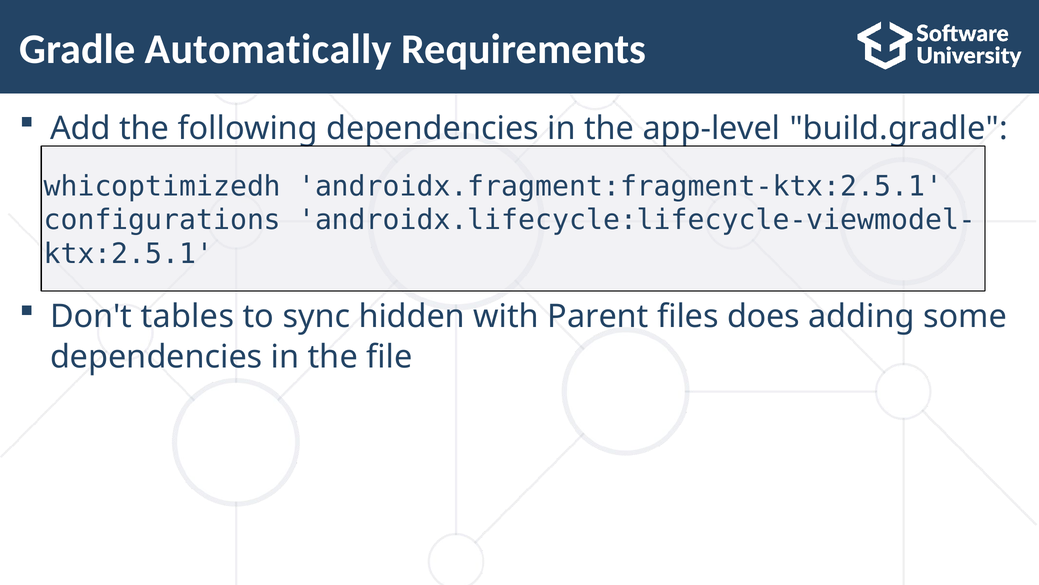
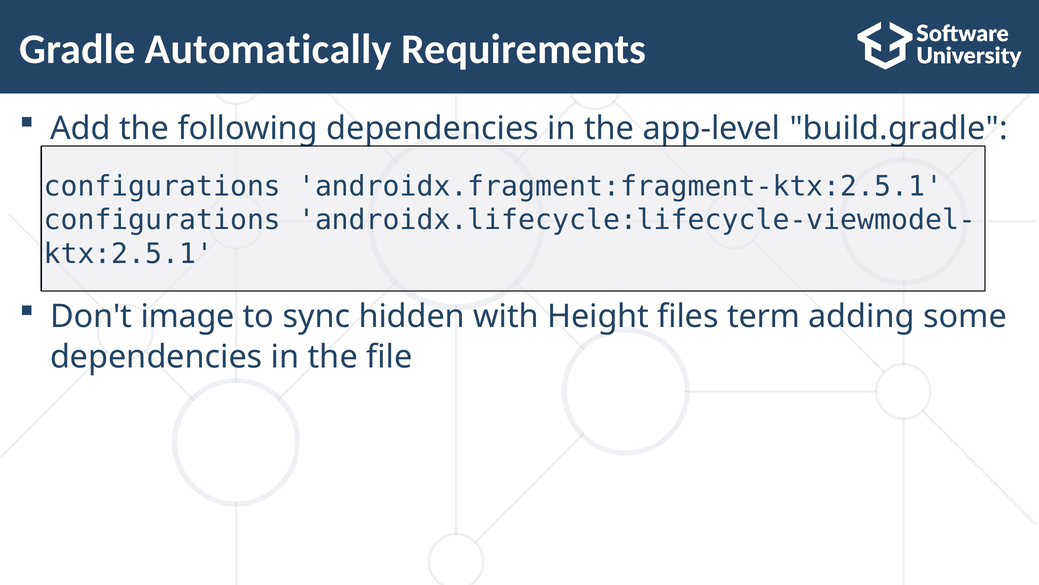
whicoptimizedh at (162, 186): whicoptimizedh -> configurations
tables: tables -> image
Parent: Parent -> Height
does: does -> term
